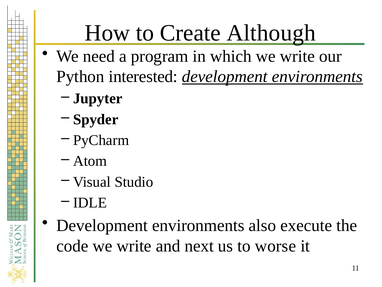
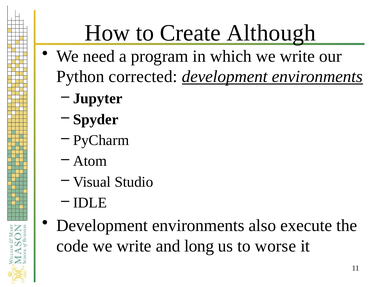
interested: interested -> corrected
next: next -> long
